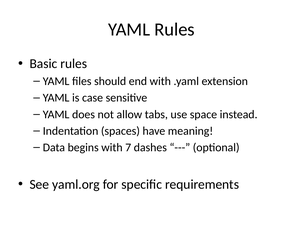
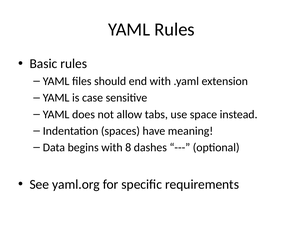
7: 7 -> 8
